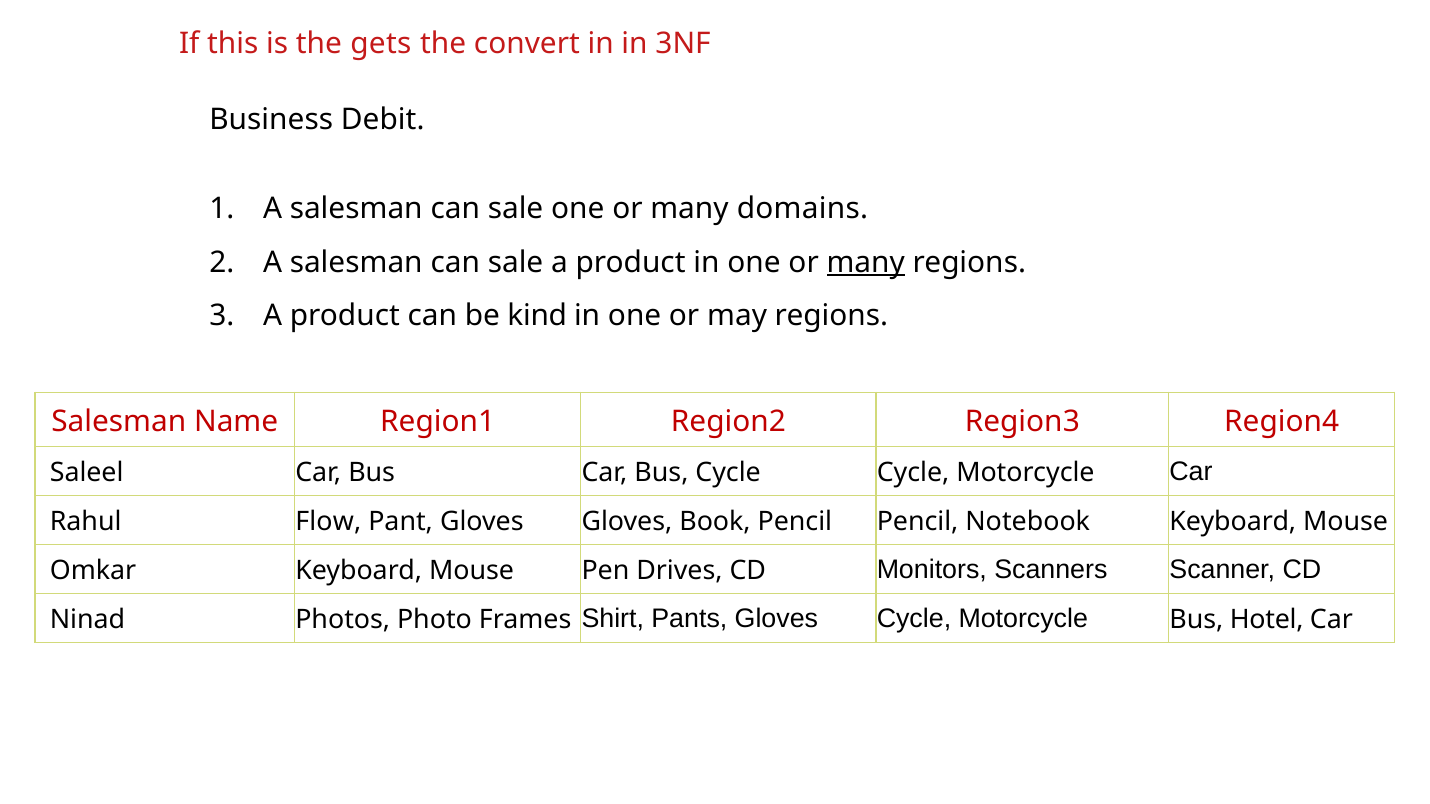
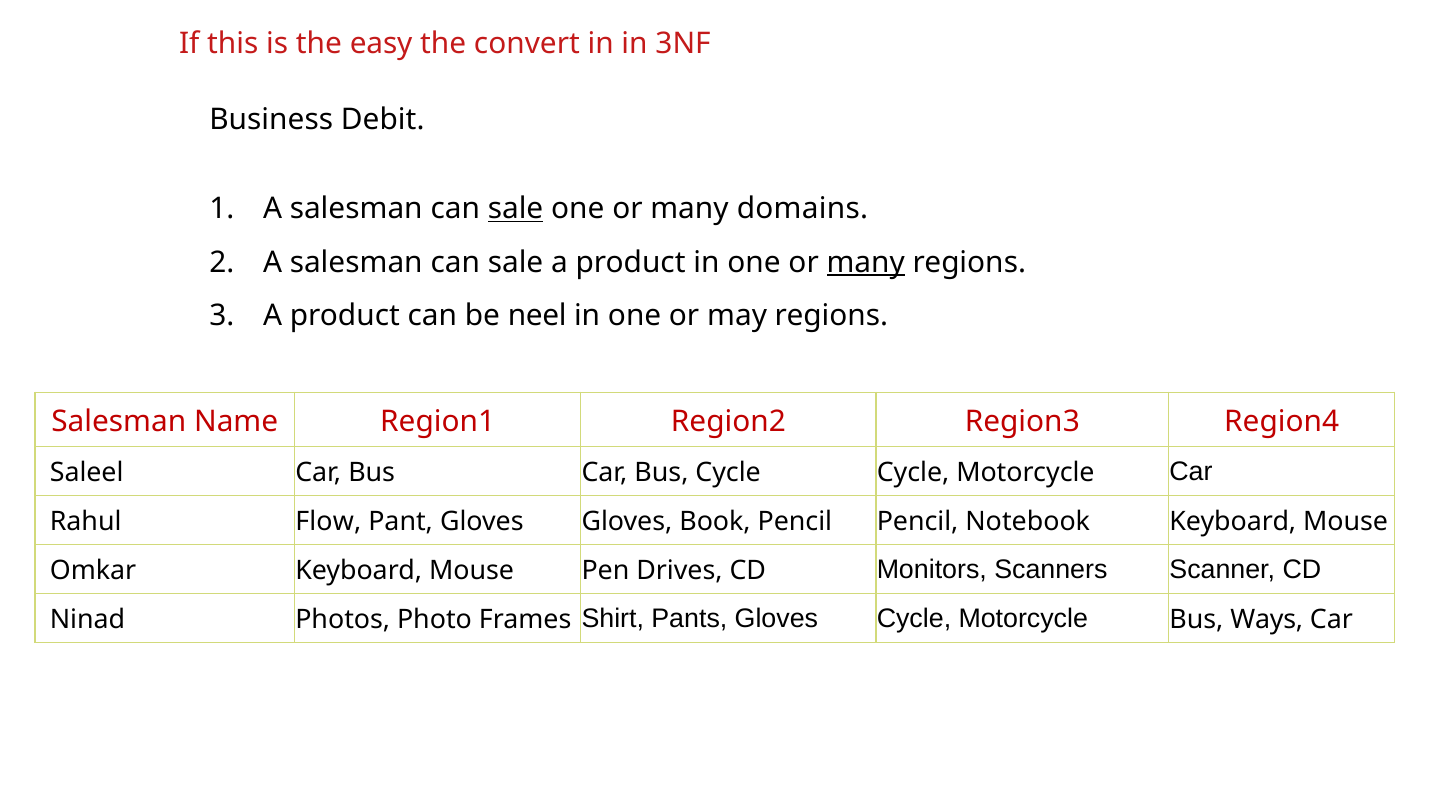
gets: gets -> easy
sale at (516, 209) underline: none -> present
kind: kind -> neel
Hotel: Hotel -> Ways
